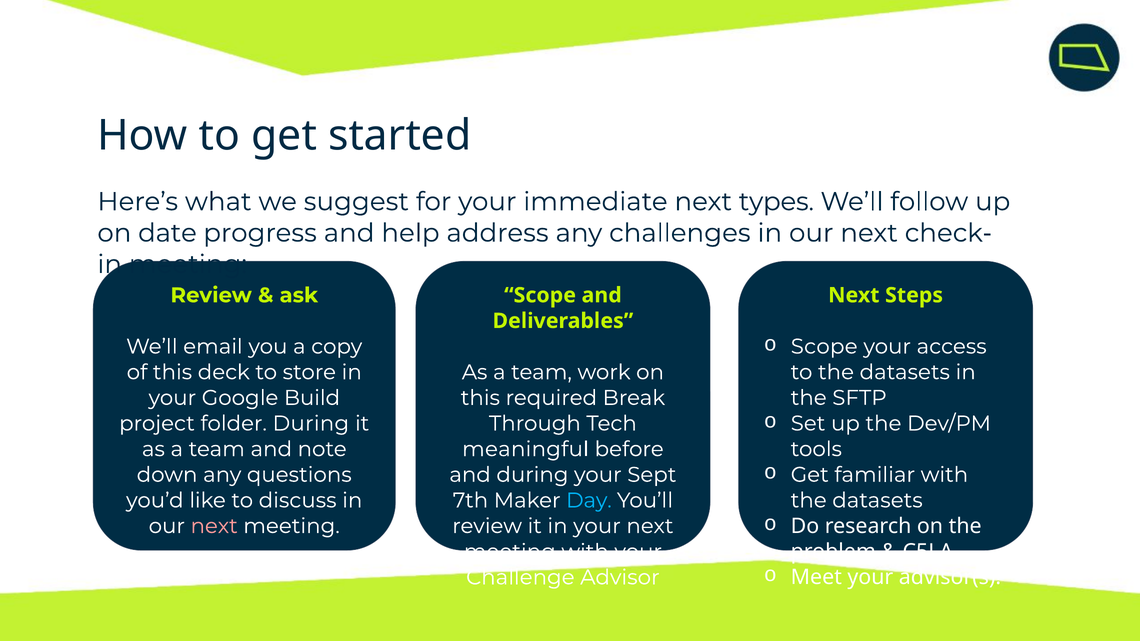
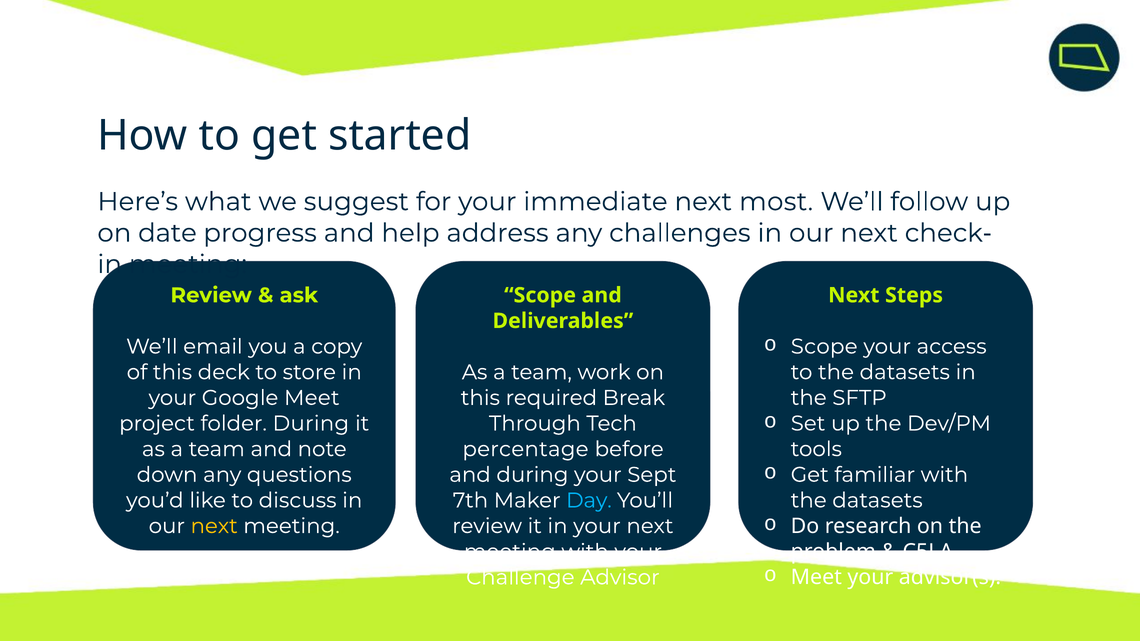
types: types -> most
Google Build: Build -> Meet
meaningful: meaningful -> percentage
next at (214, 526) colour: pink -> yellow
